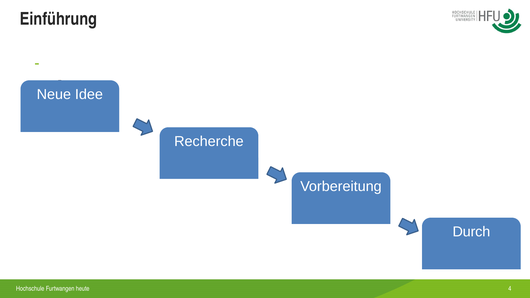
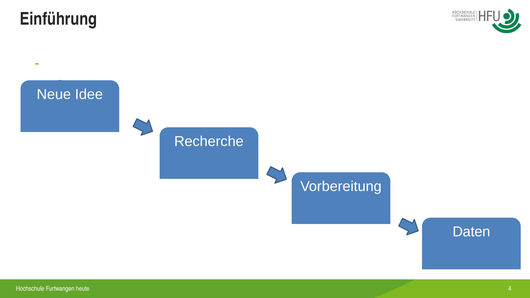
Durch: Durch -> Daten
